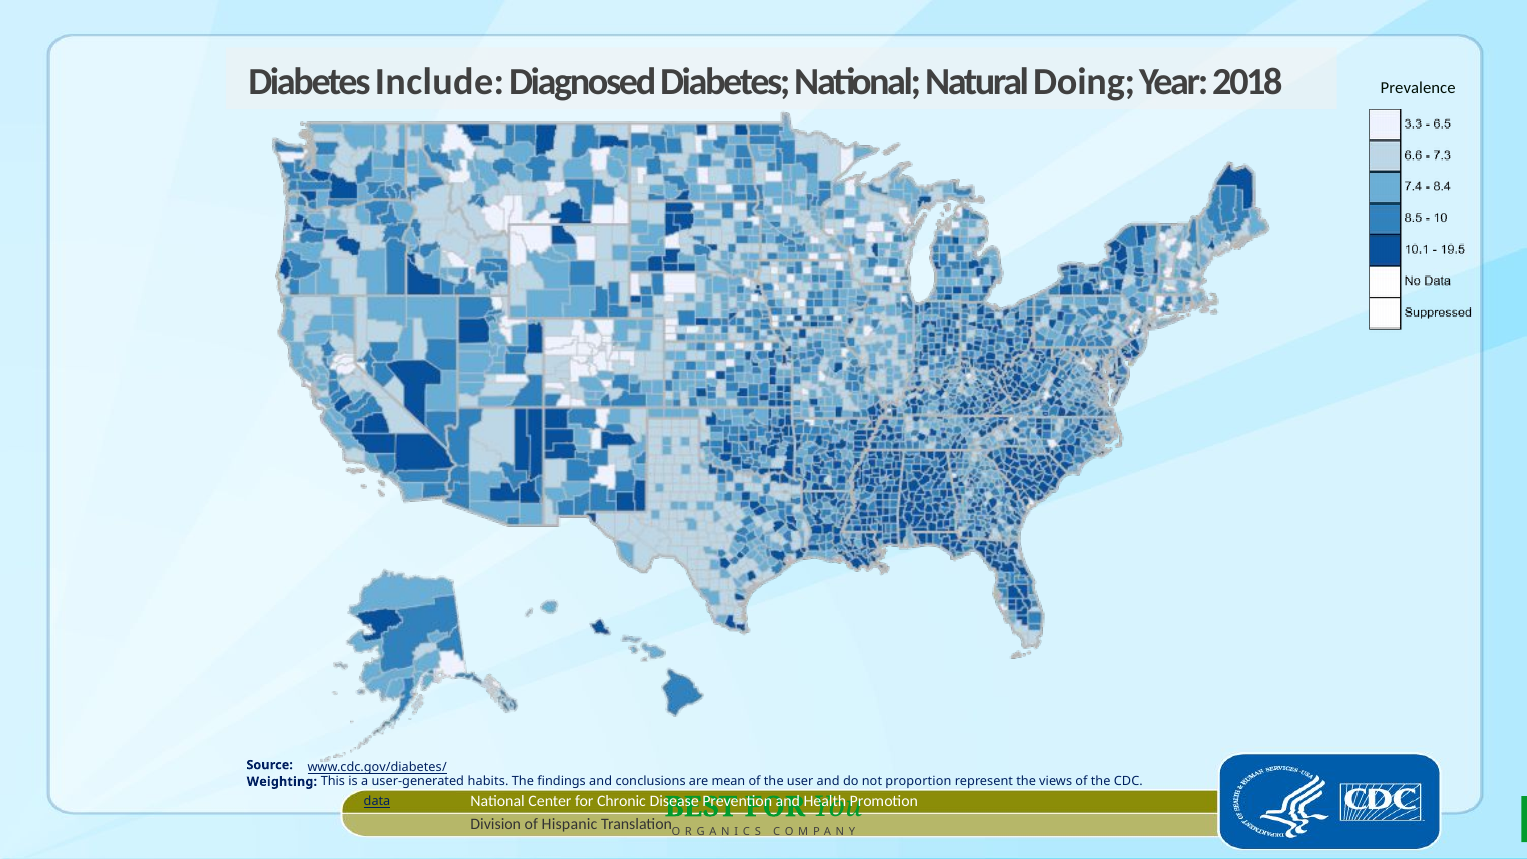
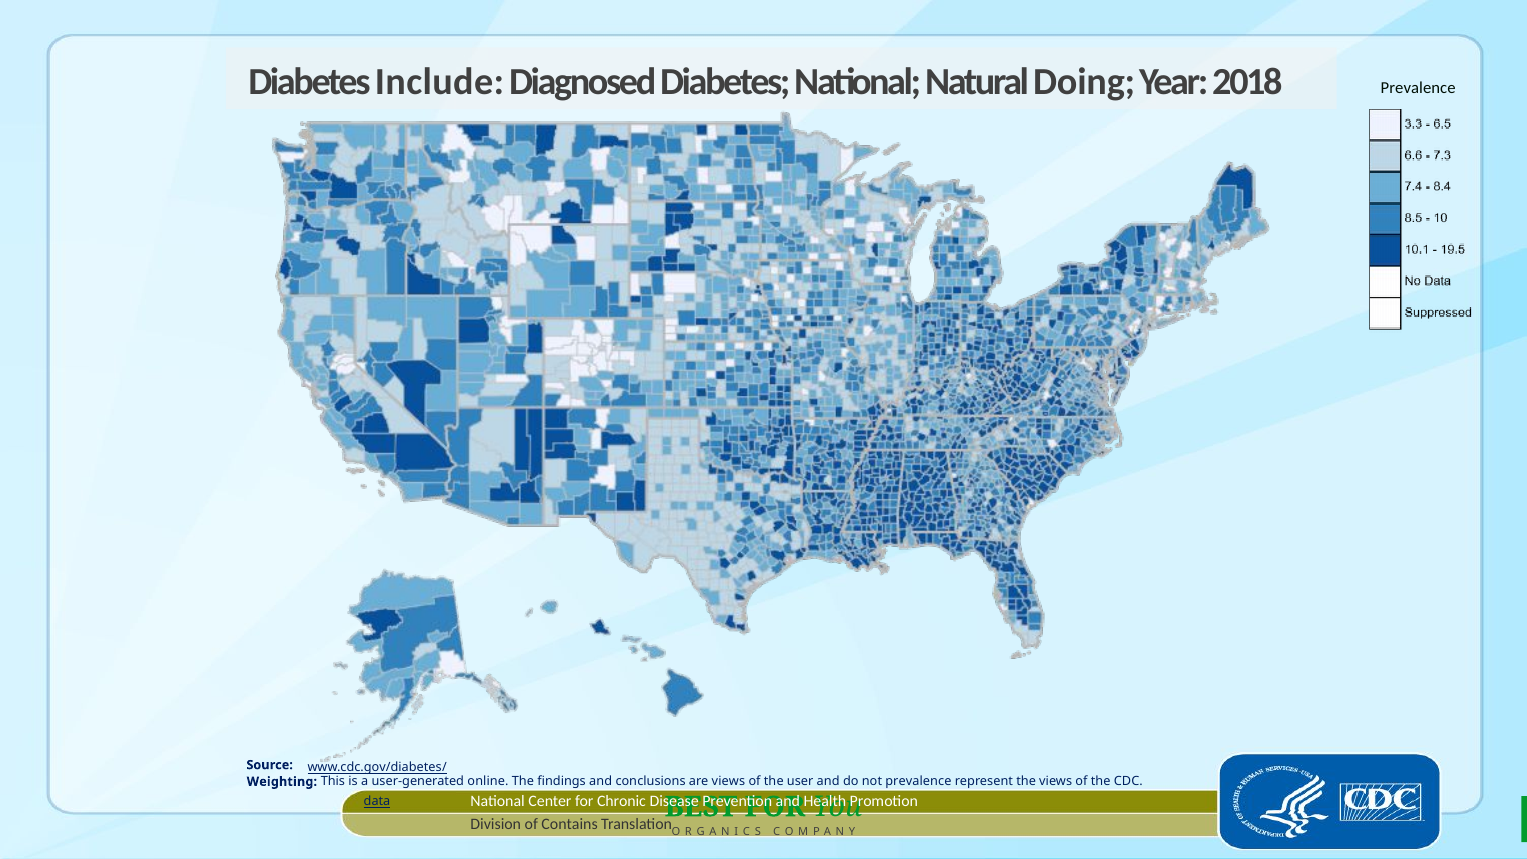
habits: habits -> online
are mean: mean -> views
not proportion: proportion -> prevalence
Hispanic: Hispanic -> Contains
